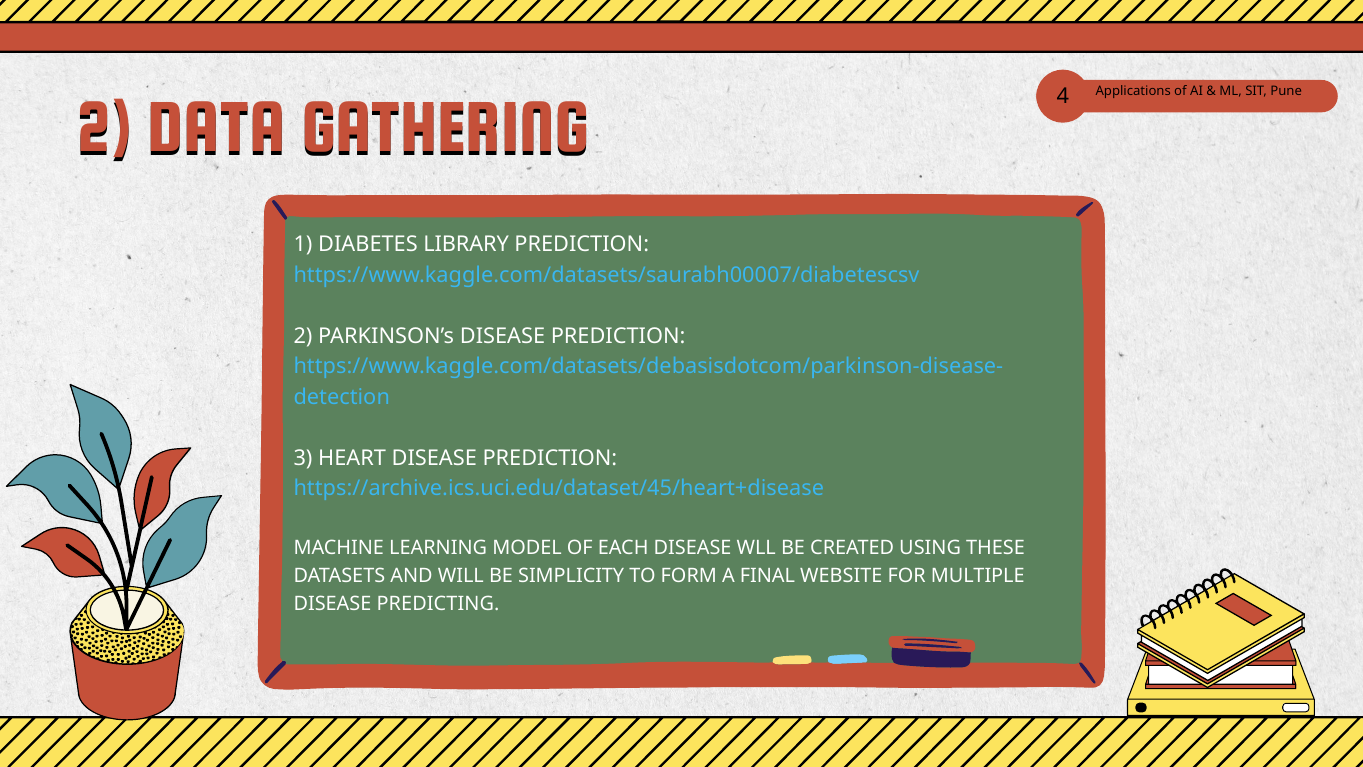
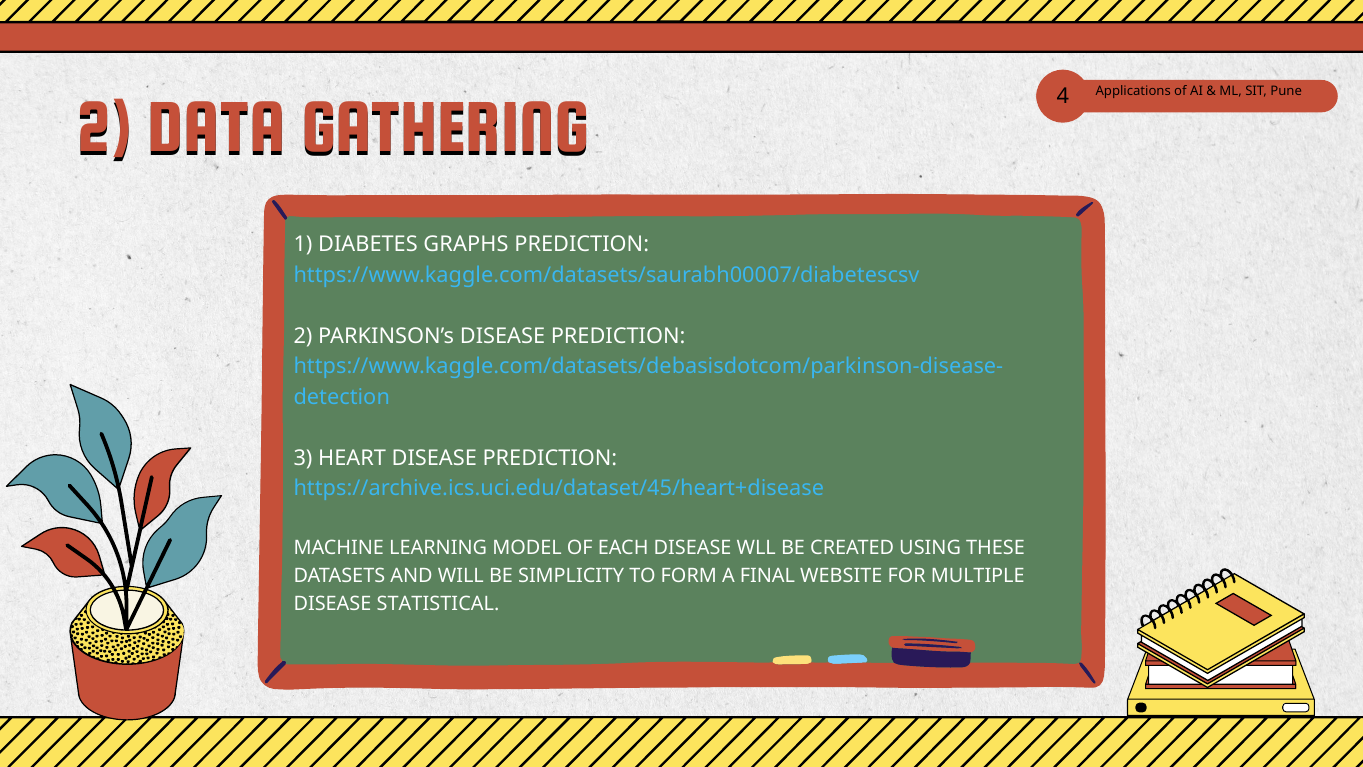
LIBRARY: LIBRARY -> GRAPHS
PREDICTING: PREDICTING -> STATISTICAL
